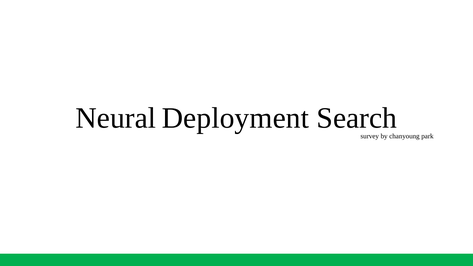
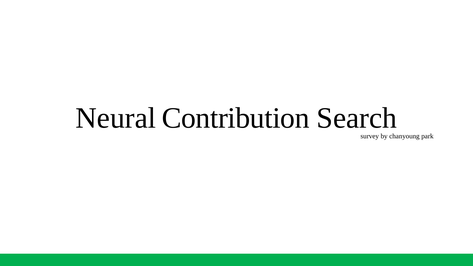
Deployment: Deployment -> Contribution
